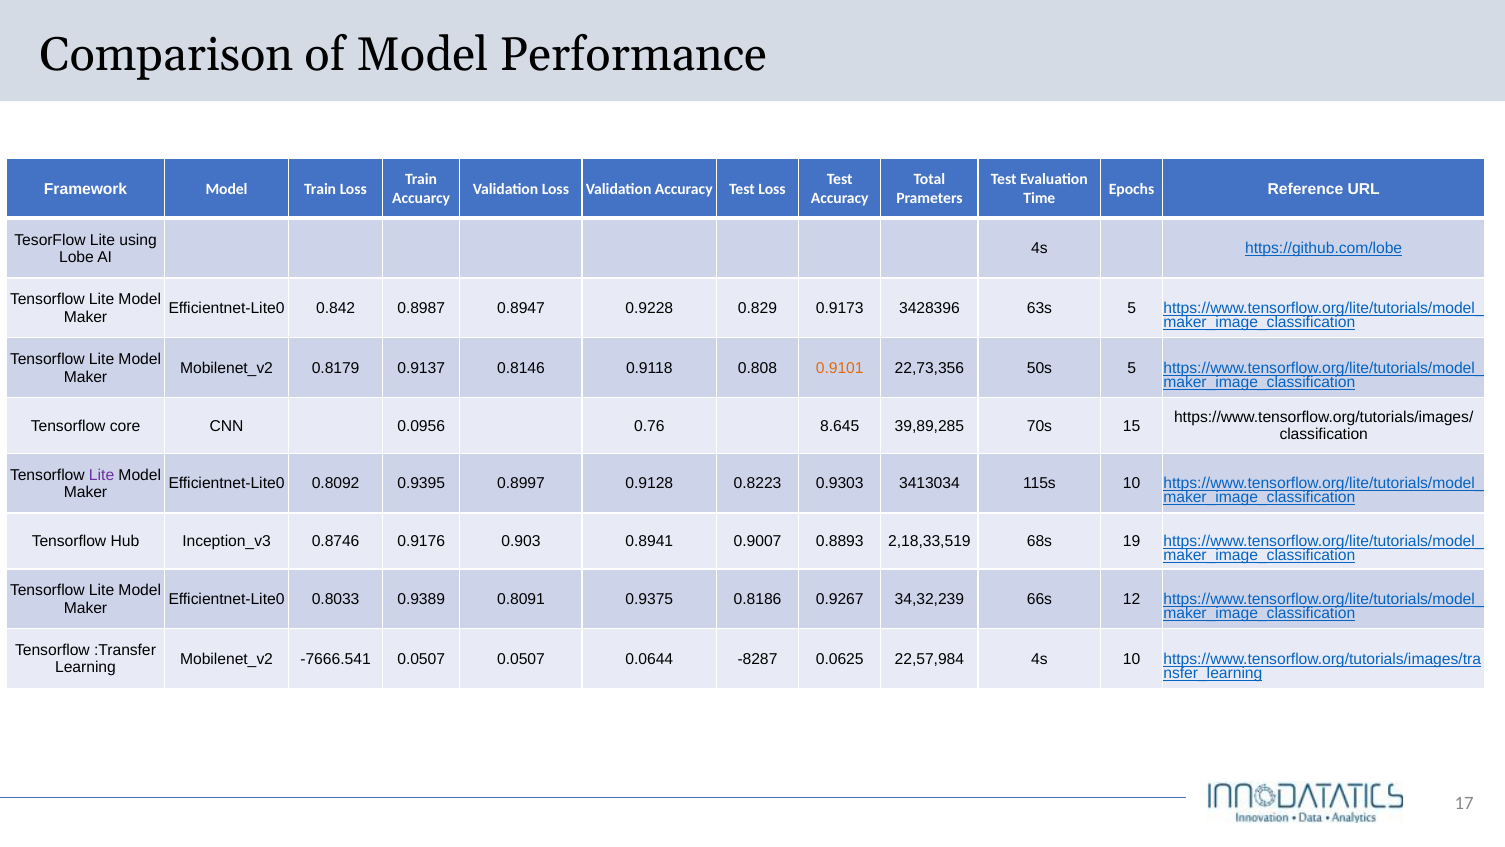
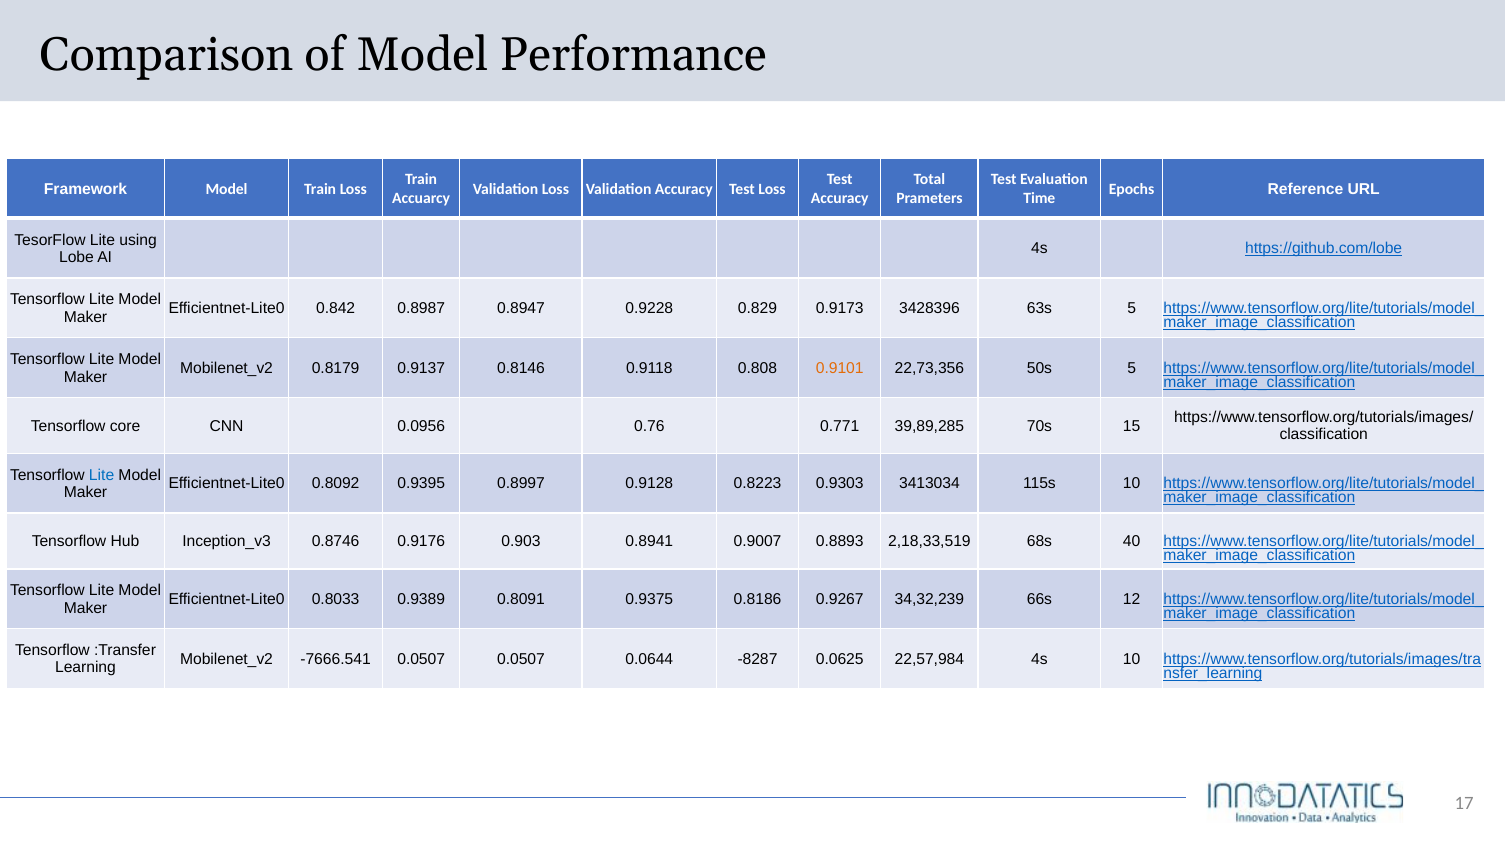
8.645: 8.645 -> 0.771
Lite at (102, 475) colour: purple -> blue
19: 19 -> 40
